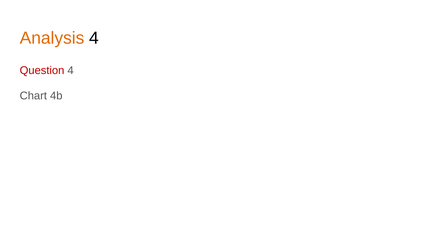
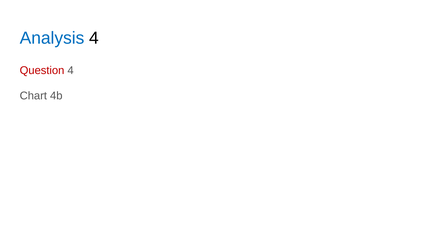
Analysis colour: orange -> blue
